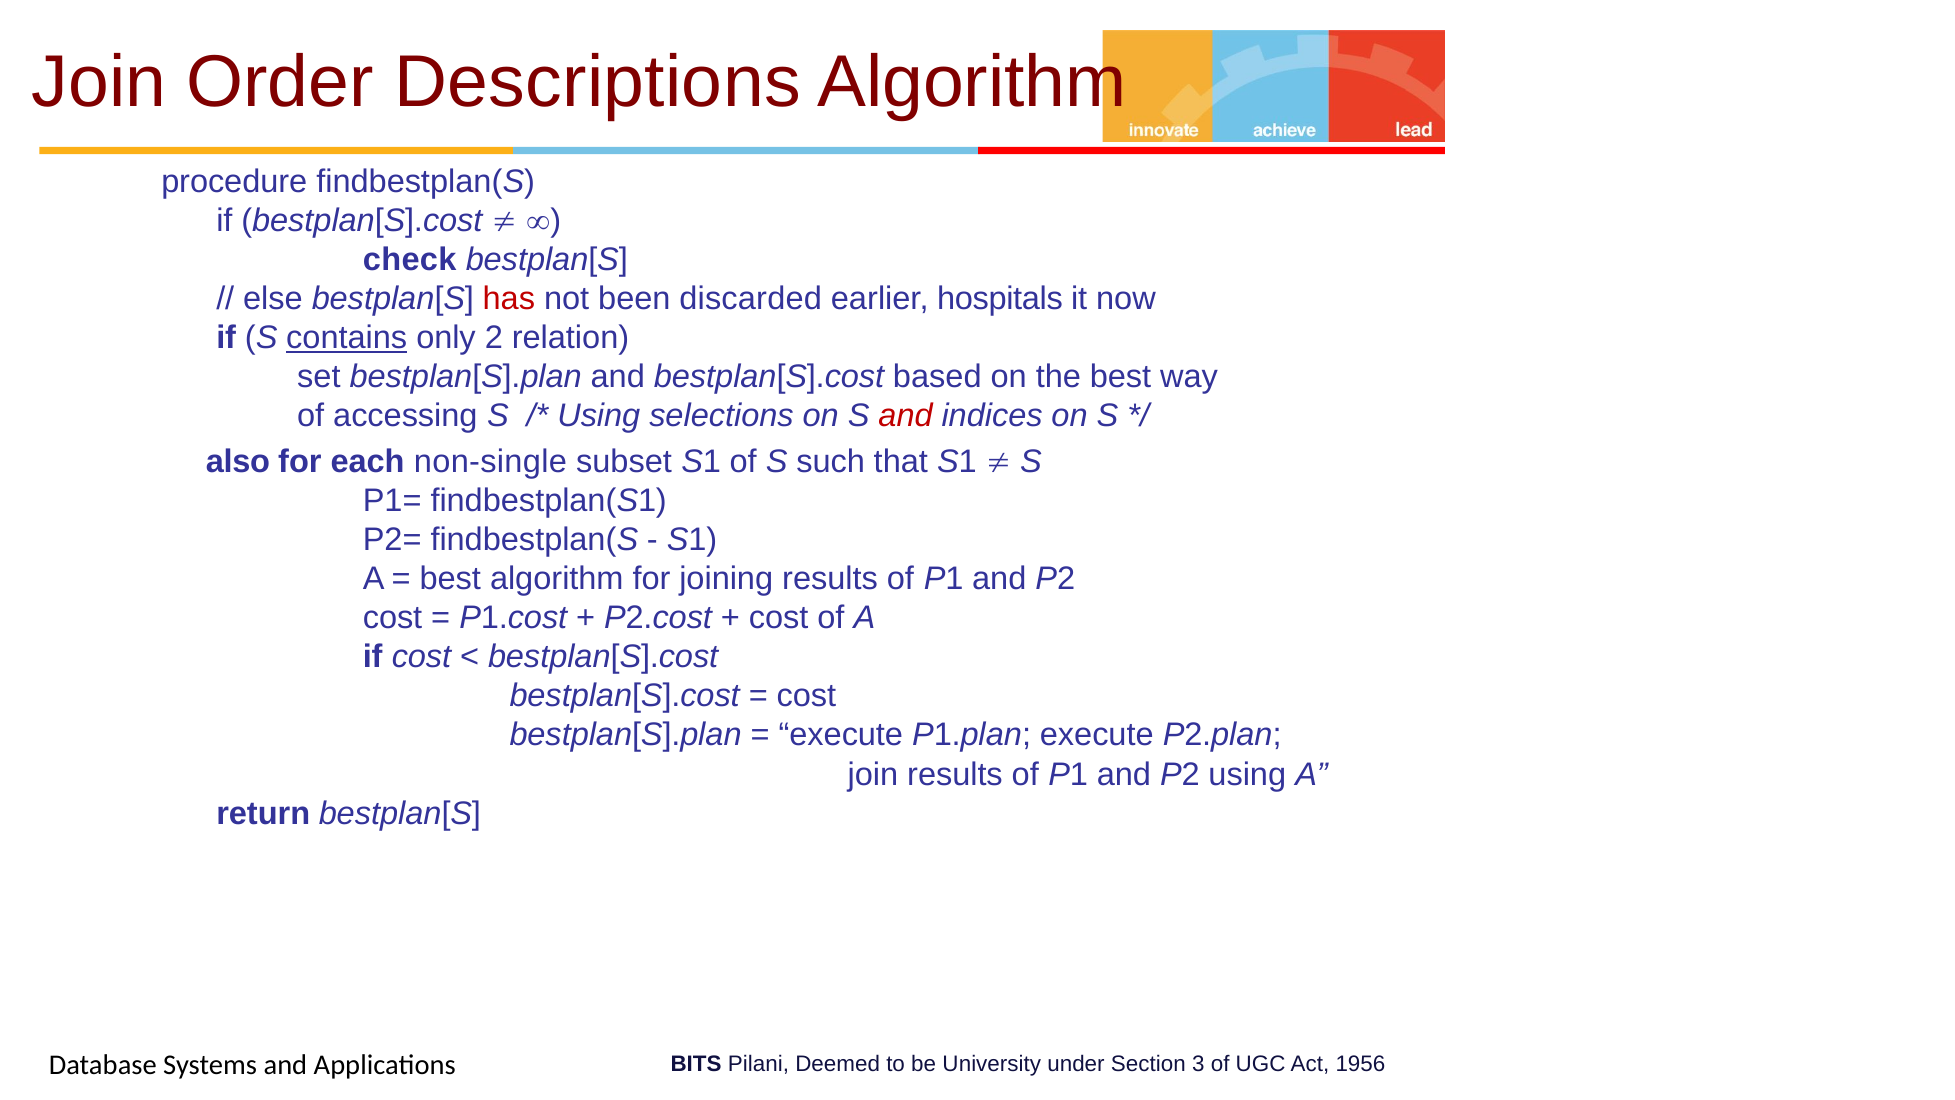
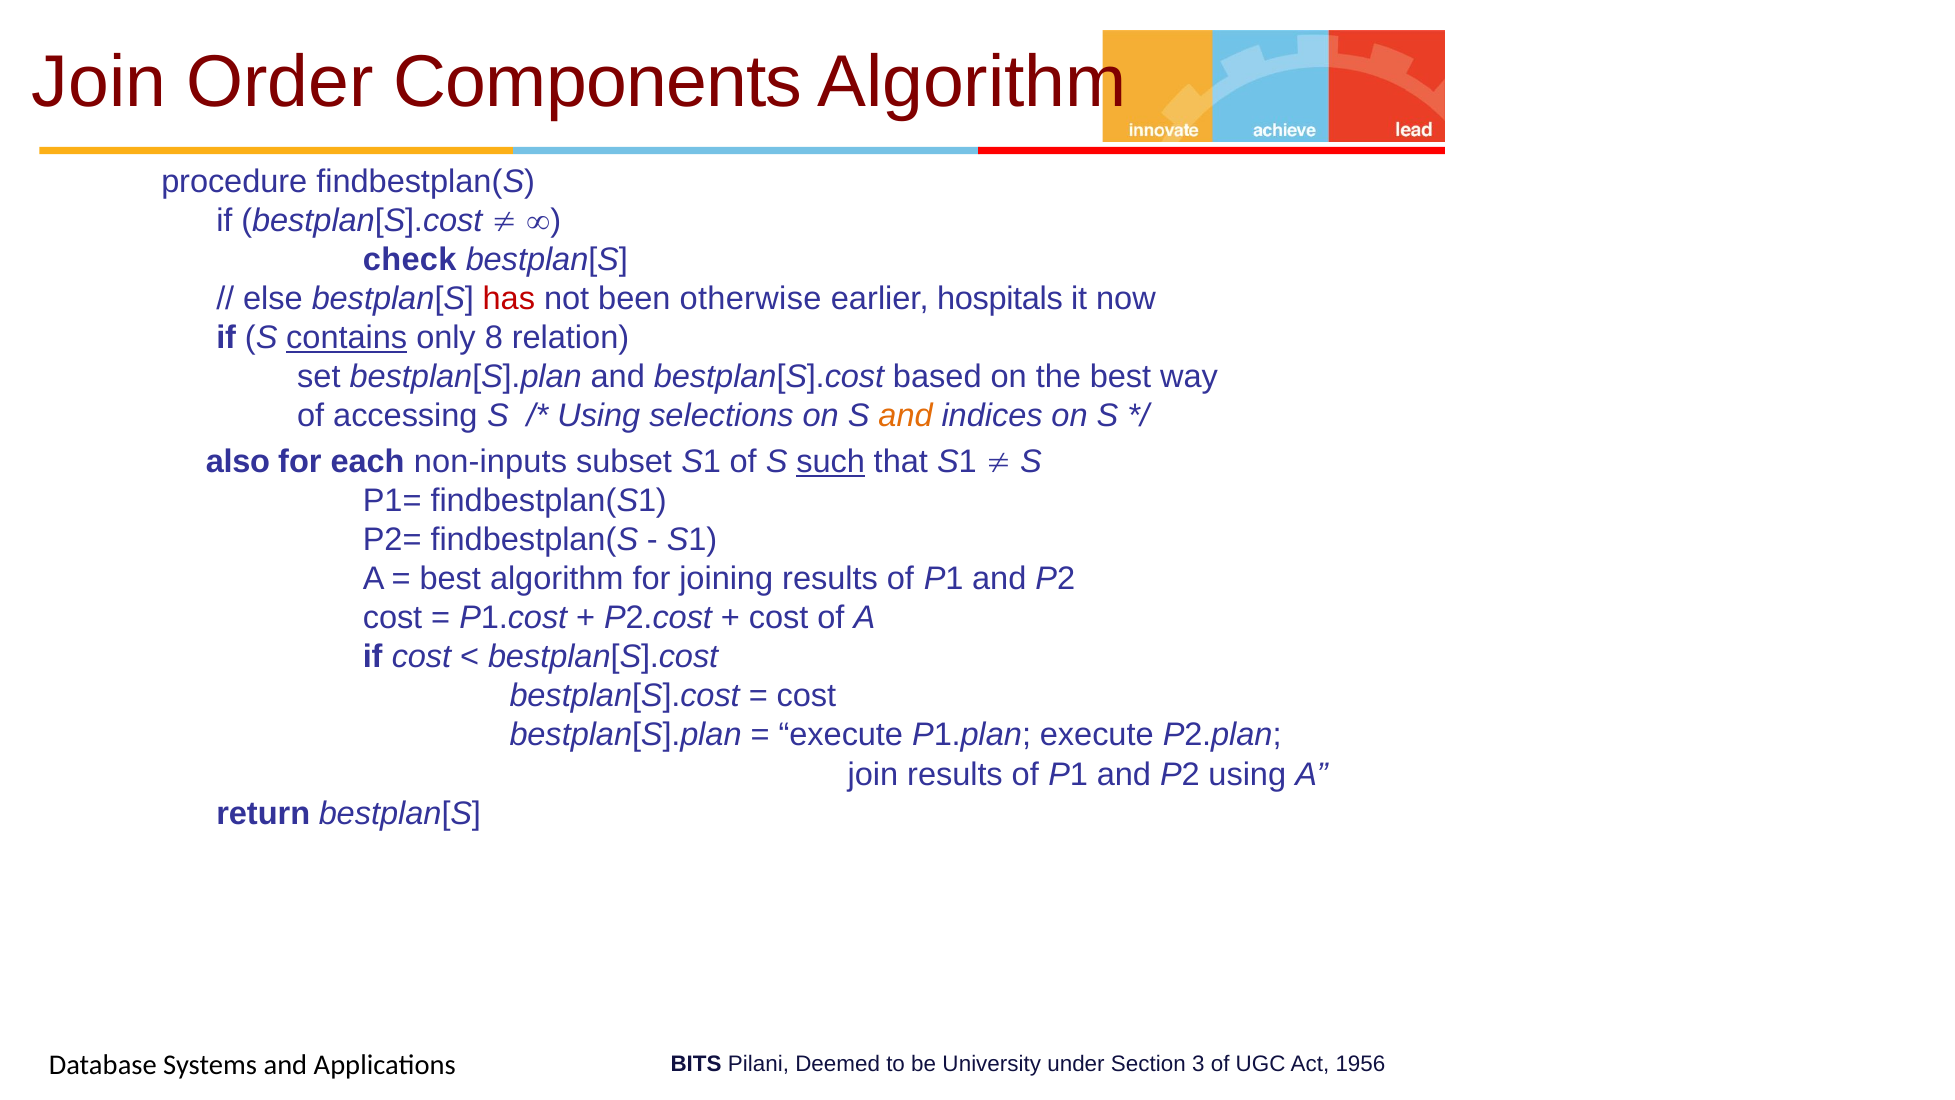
Descriptions: Descriptions -> Components
discarded: discarded -> otherwise
2: 2 -> 8
and at (906, 416) colour: red -> orange
non-single: non-single -> non-inputs
such underline: none -> present
